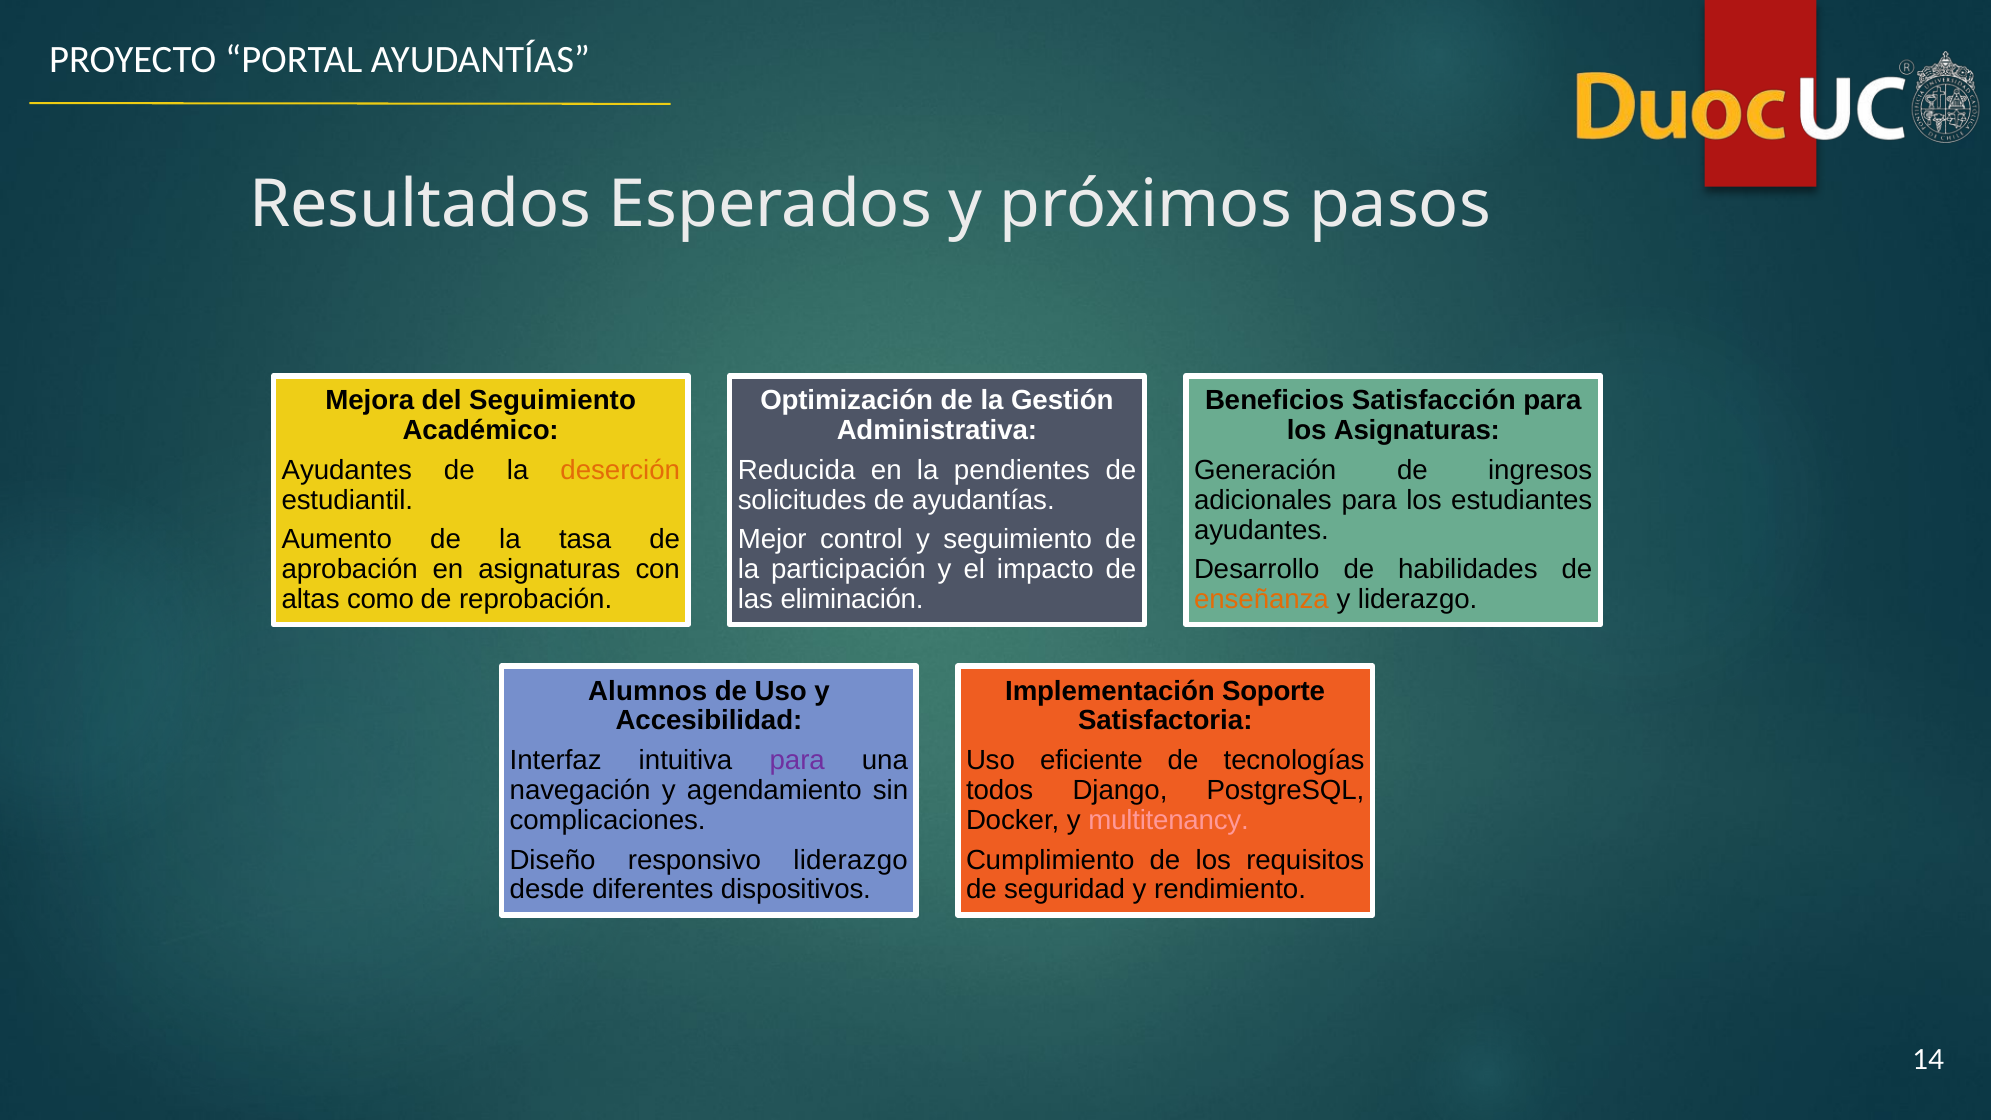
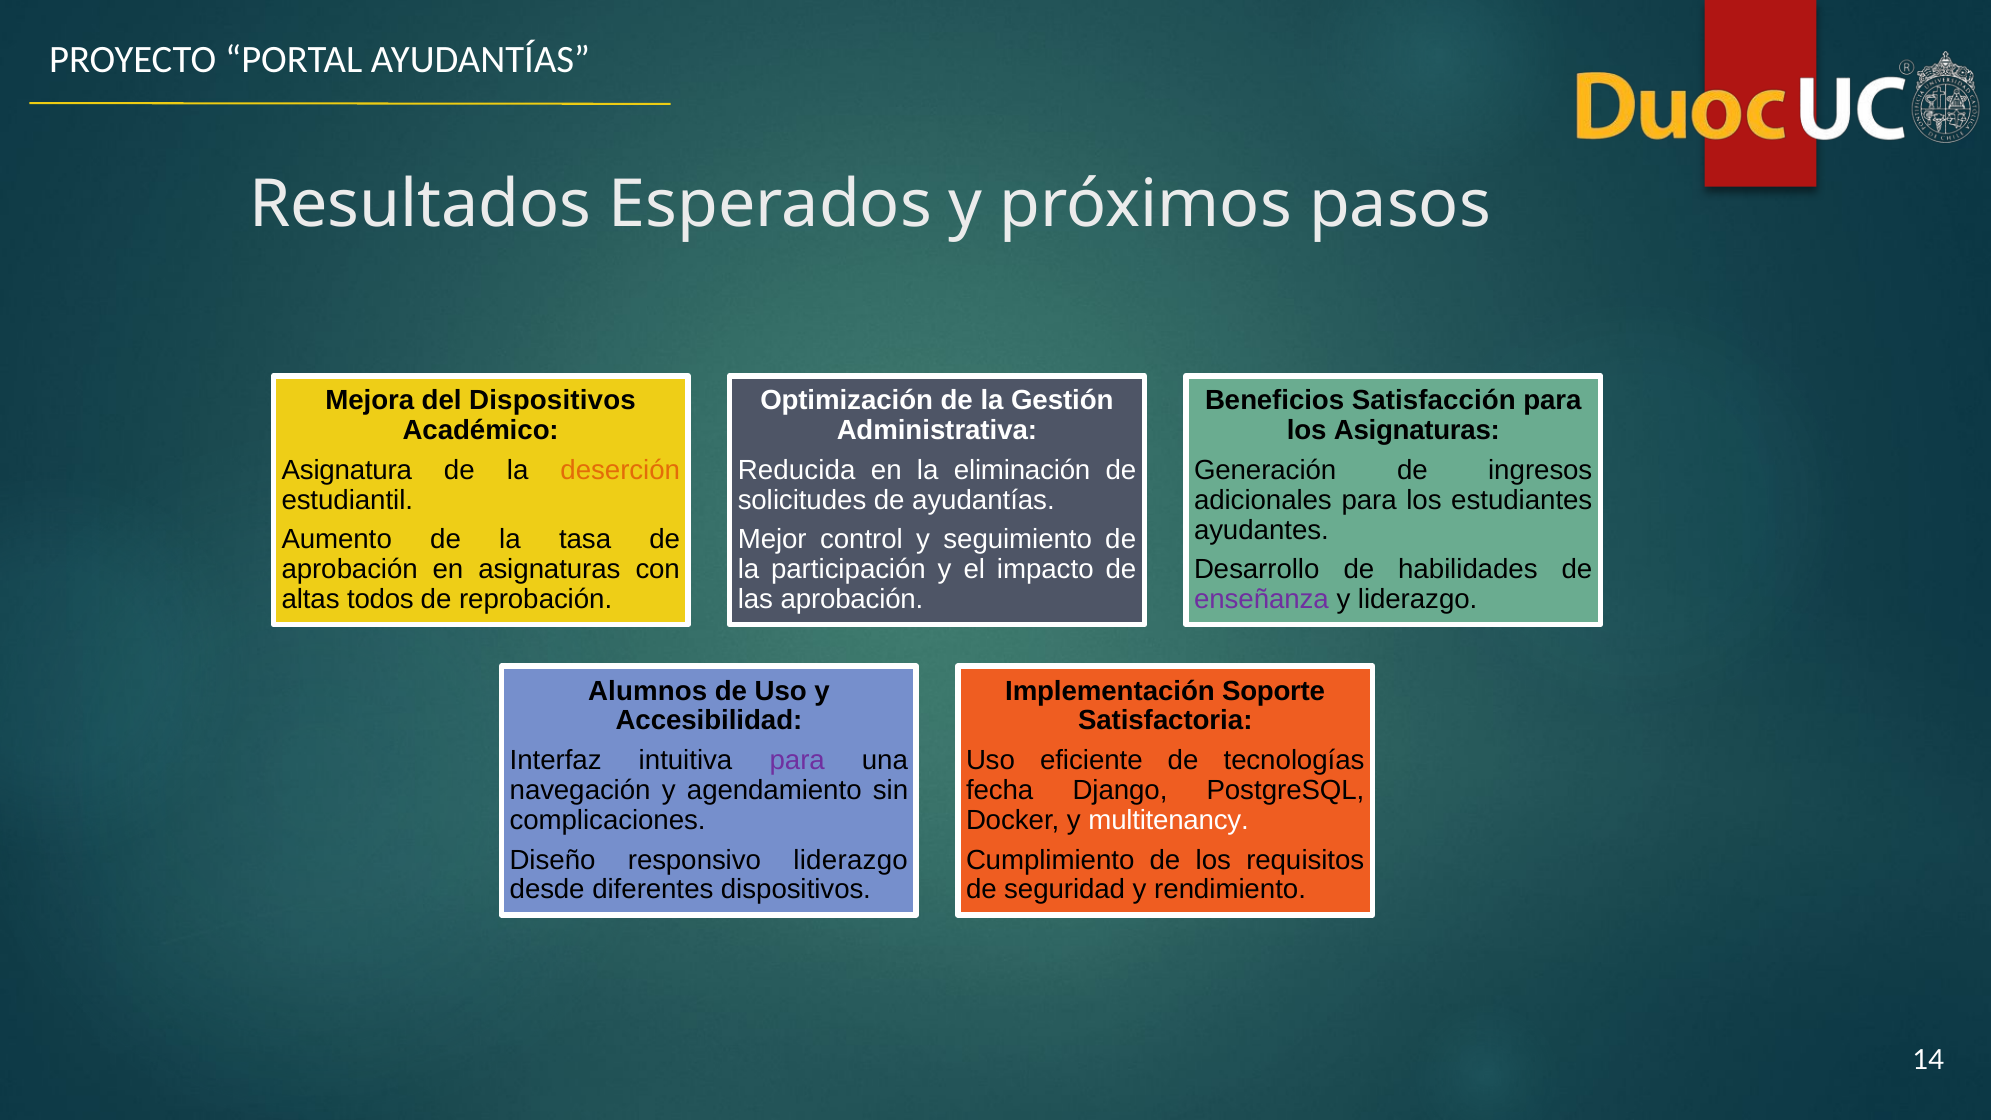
del Seguimiento: Seguimiento -> Dispositivos
Ayudantes at (347, 470): Ayudantes -> Asignatura
pendientes: pendientes -> eliminación
como: como -> todos
las eliminación: eliminación -> aprobación
enseñanza colour: orange -> purple
todos: todos -> fecha
multitenancy colour: pink -> white
